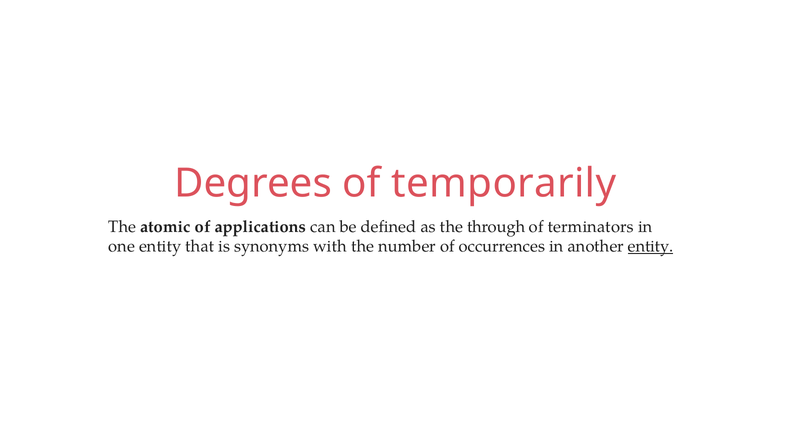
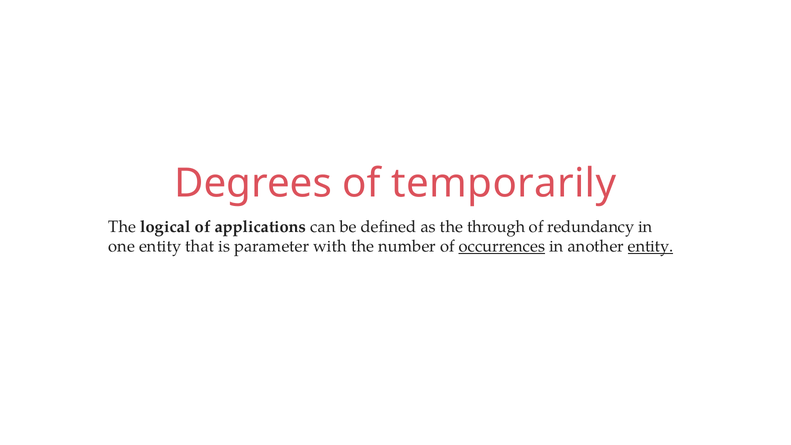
atomic: atomic -> logical
terminators: terminators -> redundancy
synonyms: synonyms -> parameter
occurrences underline: none -> present
